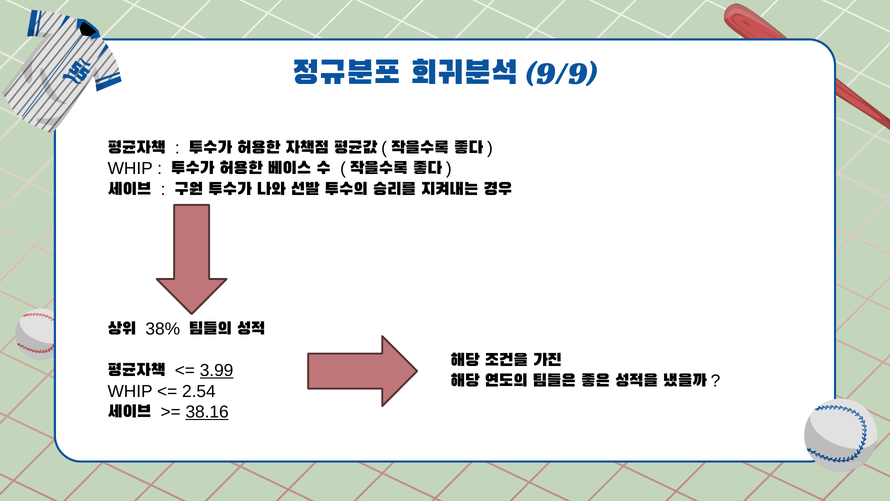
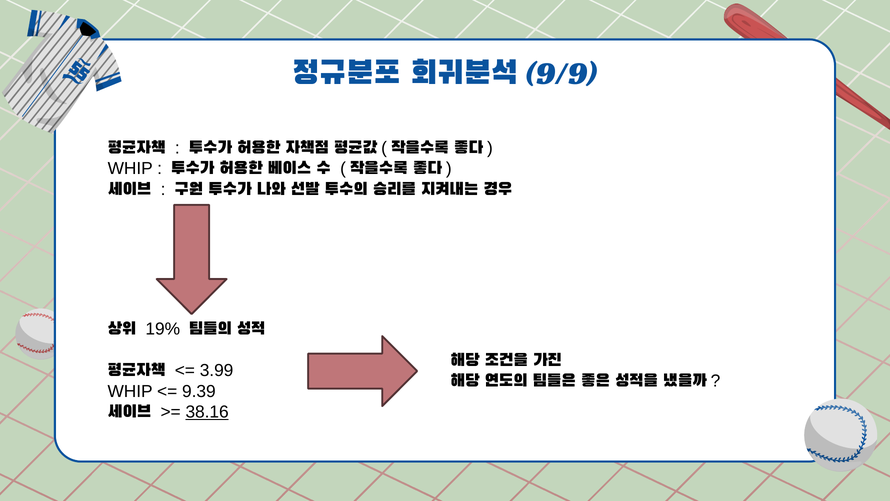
38%: 38% -> 19%
3.99 underline: present -> none
2.54: 2.54 -> 9.39
